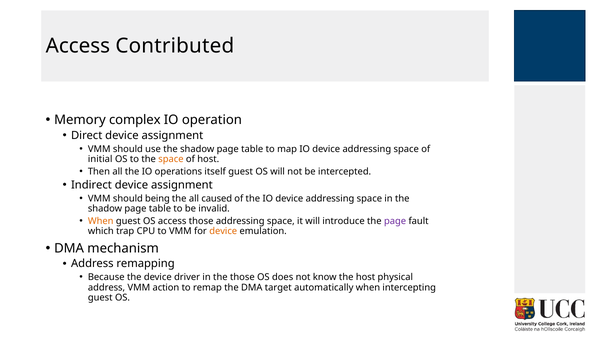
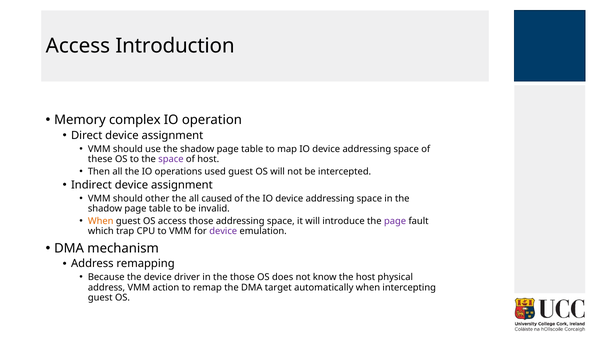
Contributed: Contributed -> Introduction
initial: initial -> these
space at (171, 159) colour: orange -> purple
itself: itself -> used
being: being -> other
device at (223, 231) colour: orange -> purple
